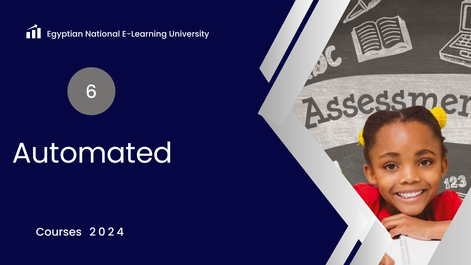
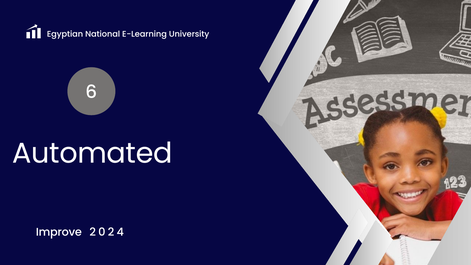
Courses: Courses -> Improve
